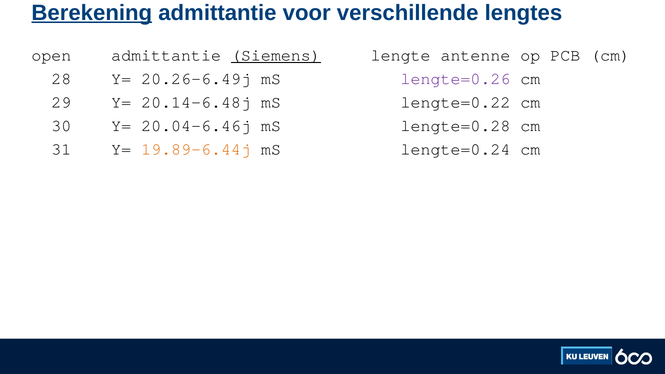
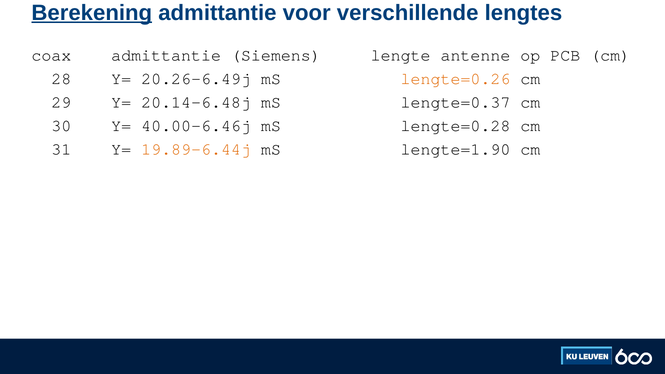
open: open -> coax
Siemens underline: present -> none
lengte=0.26 colour: purple -> orange
lengte=0.22: lengte=0.22 -> lengte=0.37
20.04-6.46j: 20.04-6.46j -> 40.00-6.46j
lengte=0.24: lengte=0.24 -> lengte=1.90
